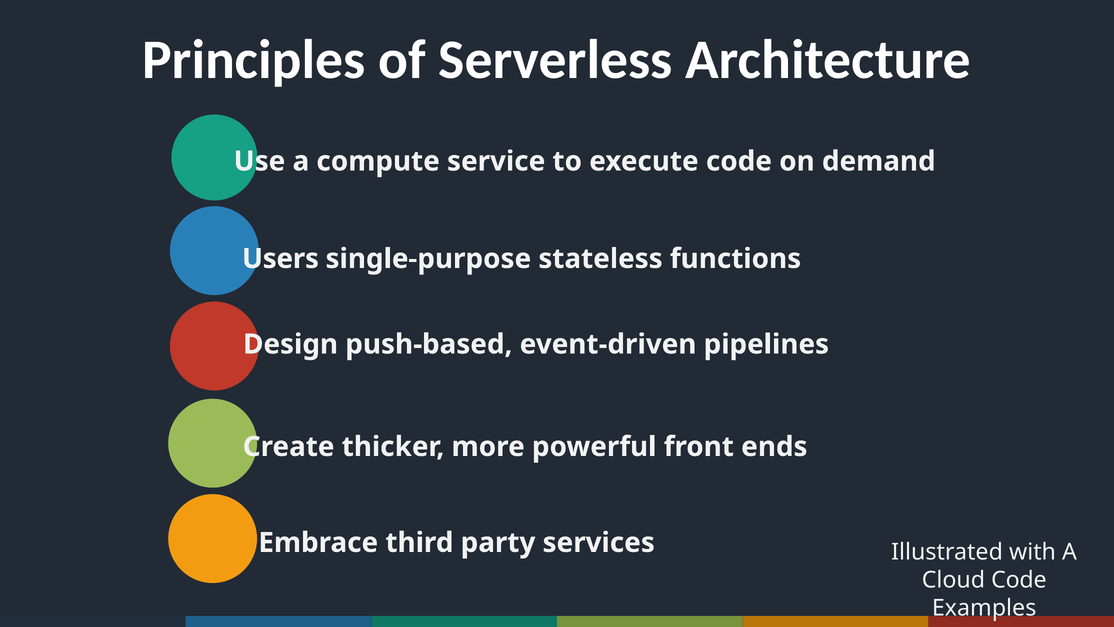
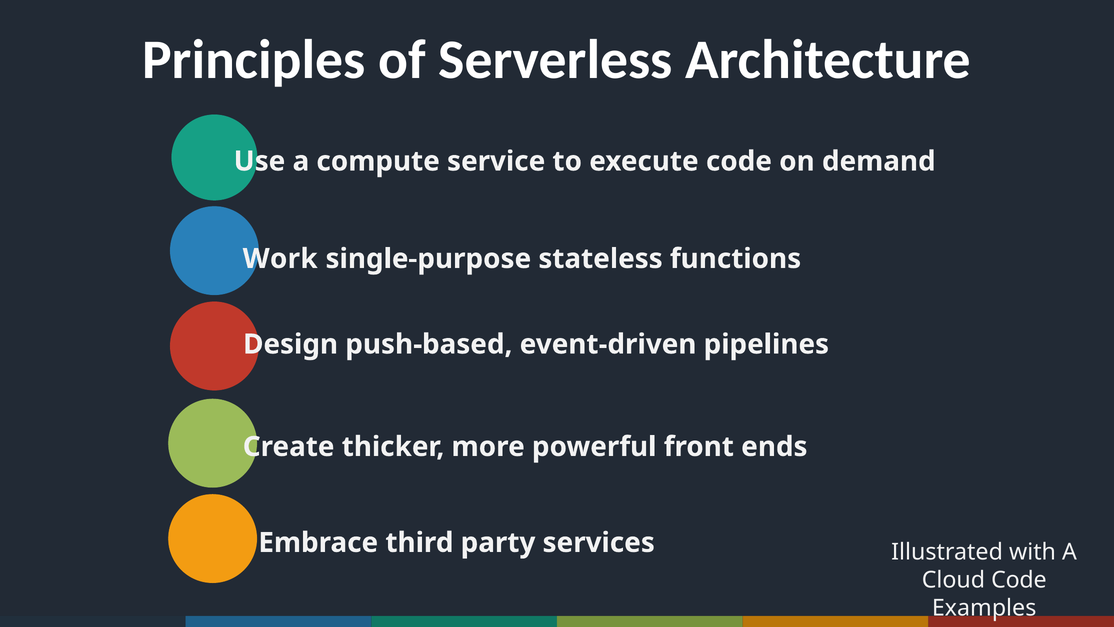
Users: Users -> Work
